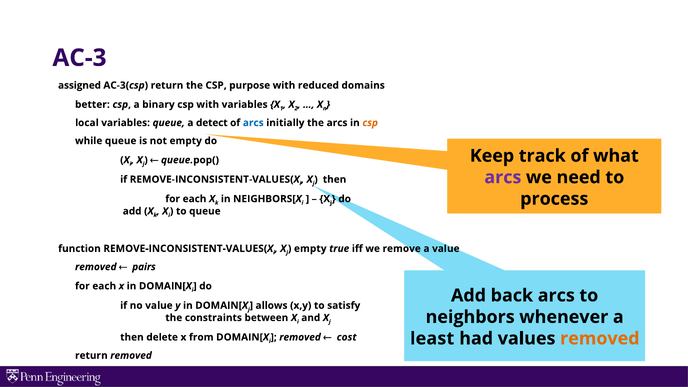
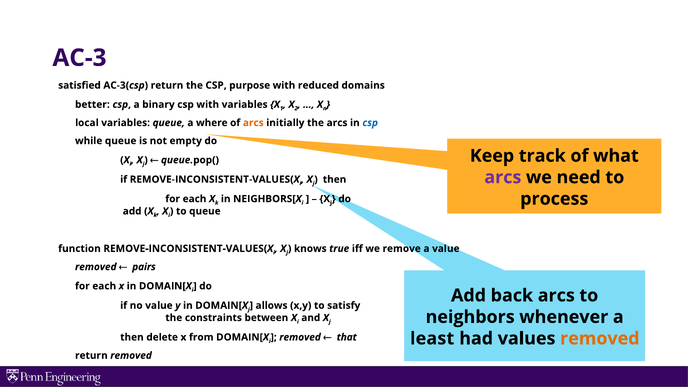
assigned: assigned -> satisfied
detect: detect -> where
arcs at (253, 123) colour: blue -> orange
csp at (370, 123) colour: orange -> blue
empty at (310, 249): empty -> knows
cost: cost -> that
